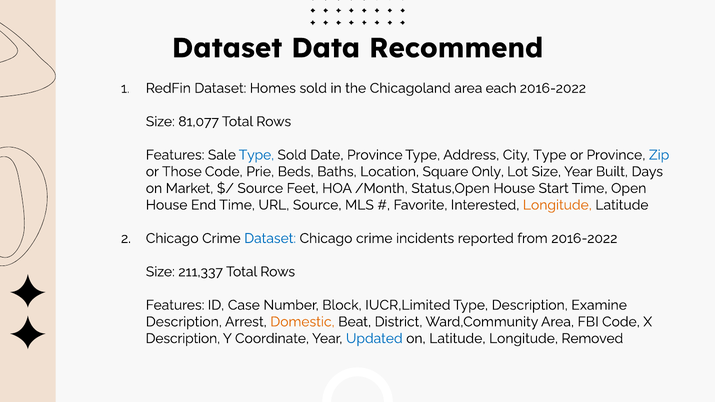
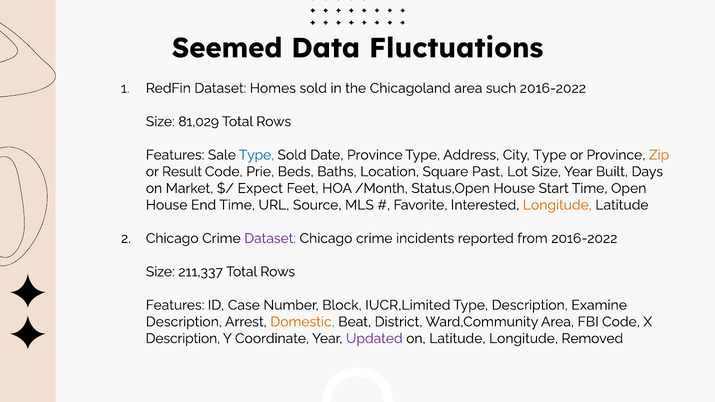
Dataset at (227, 48): Dataset -> Seemed
Recommend: Recommend -> Fluctuations
each: each -> such
81,077: 81,077 -> 81,029
Zip colour: blue -> orange
Those: Those -> Result
Only: Only -> Past
Source at (260, 188): Source -> Expect
Dataset at (270, 238) colour: blue -> purple
Updated colour: blue -> purple
